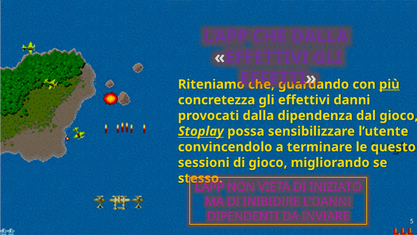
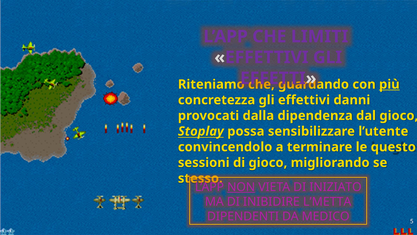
CHE DALLA: DALLA -> LIMITI
NON underline: none -> present
L’DANNI: L’DANNI -> L’METTA
INVIARE: INVIARE -> MEDICO
